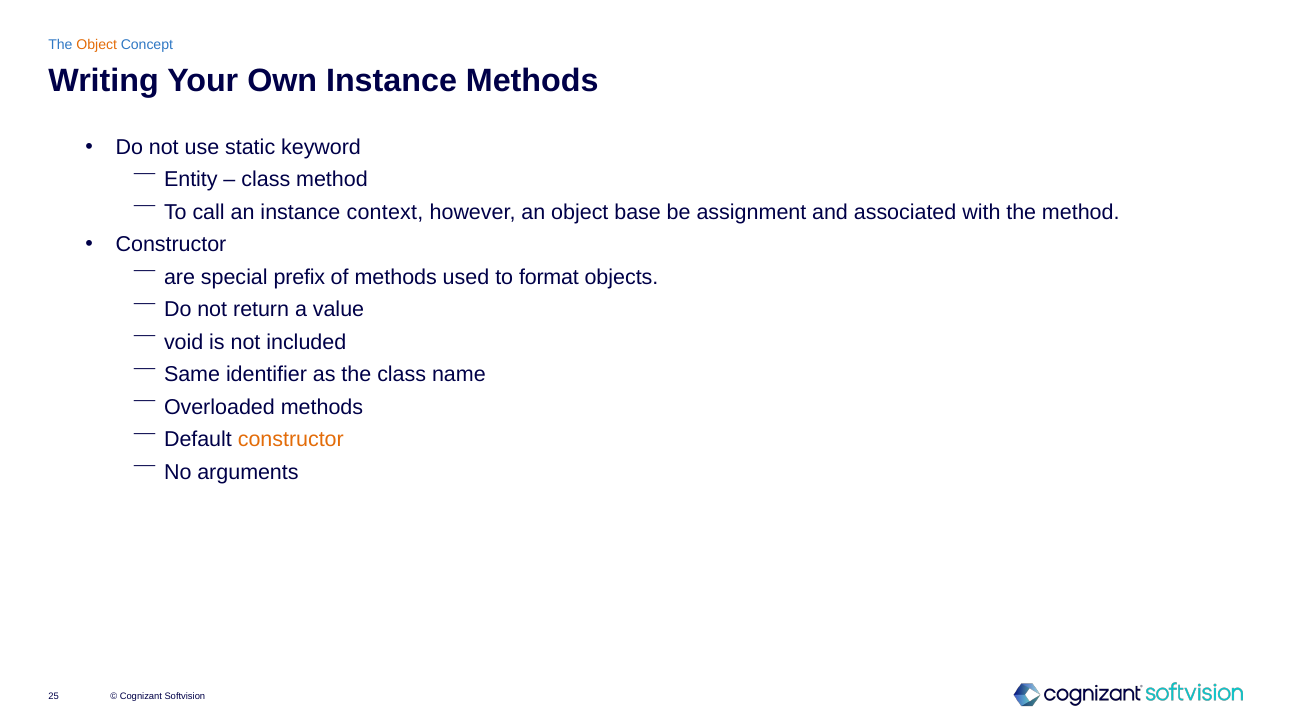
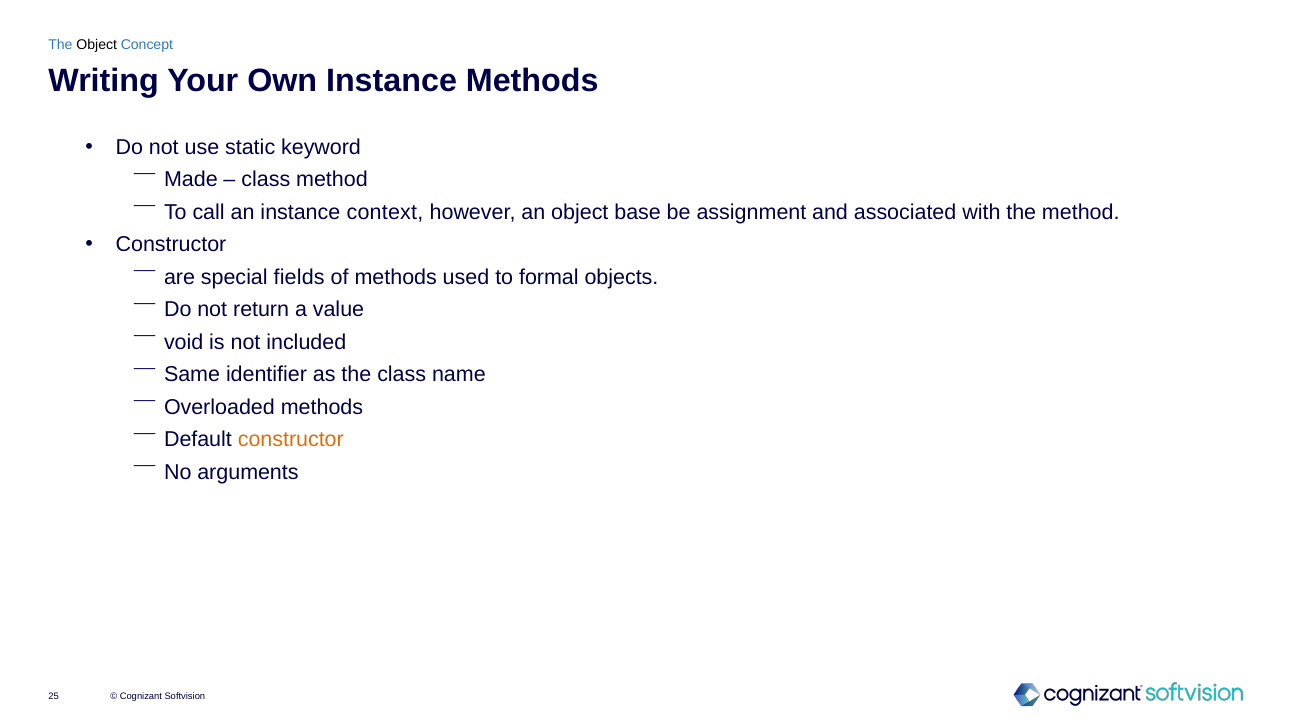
Object at (97, 45) colour: orange -> black
Entity: Entity -> Made
prefix: prefix -> fields
format: format -> formal
